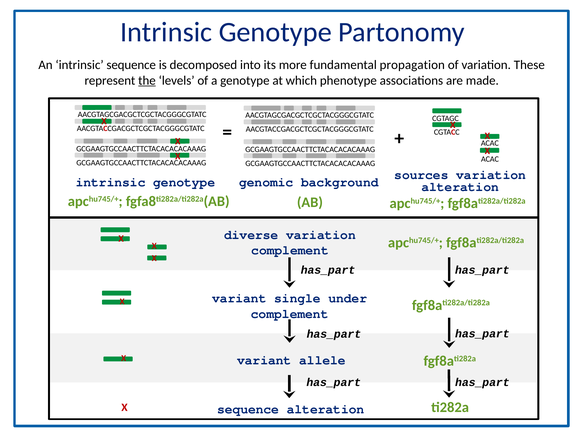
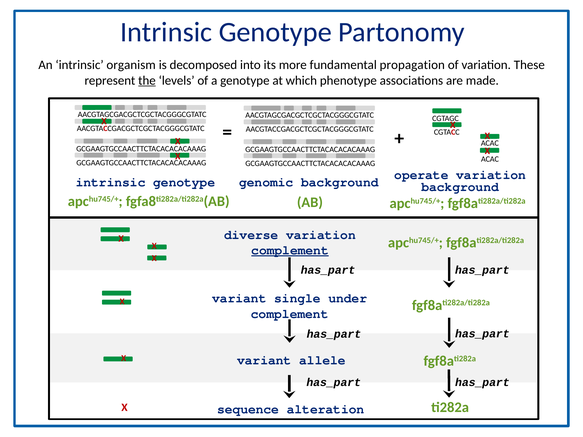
intrinsic sequence: sequence -> organism
sources: sources -> operate
alteration at (460, 187): alteration -> background
complement at (290, 250) underline: none -> present
